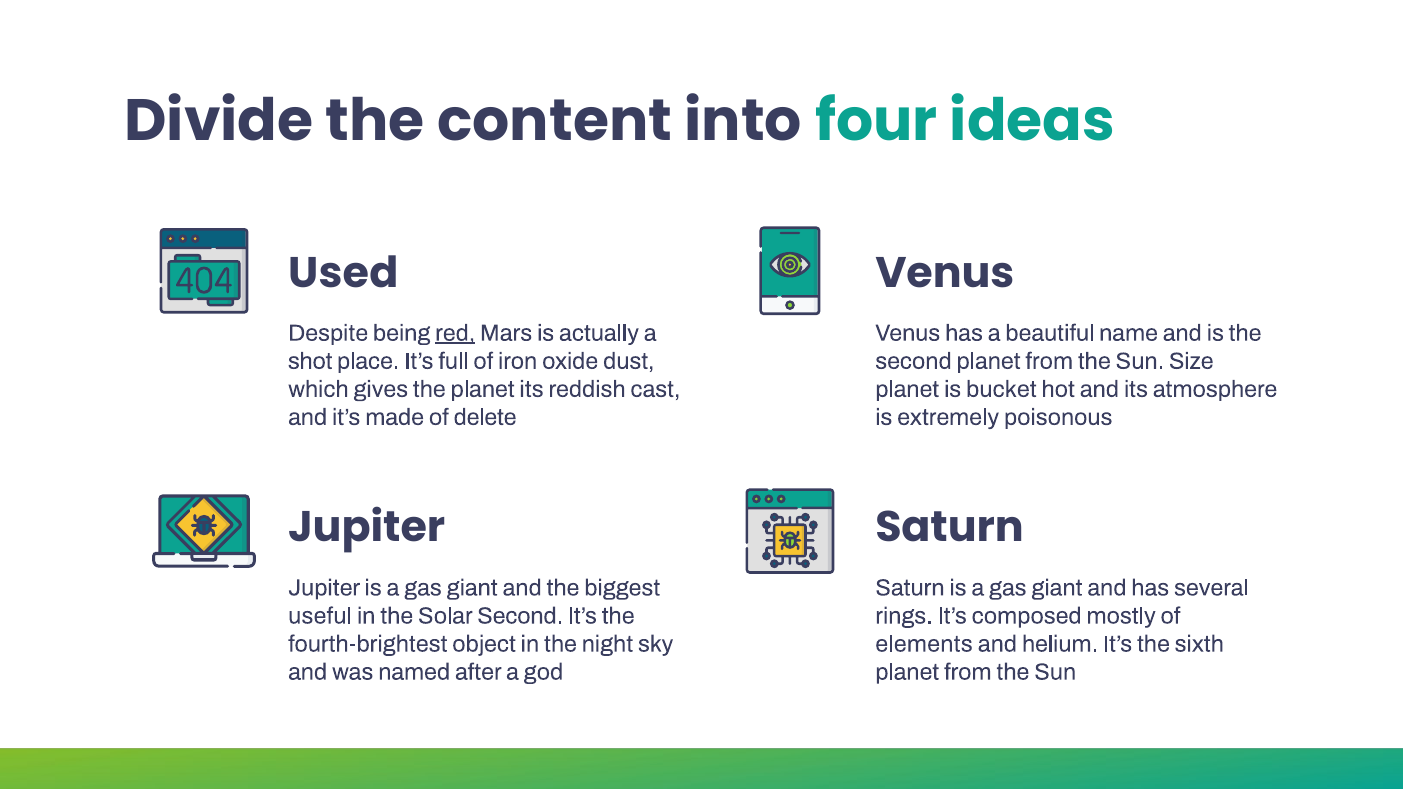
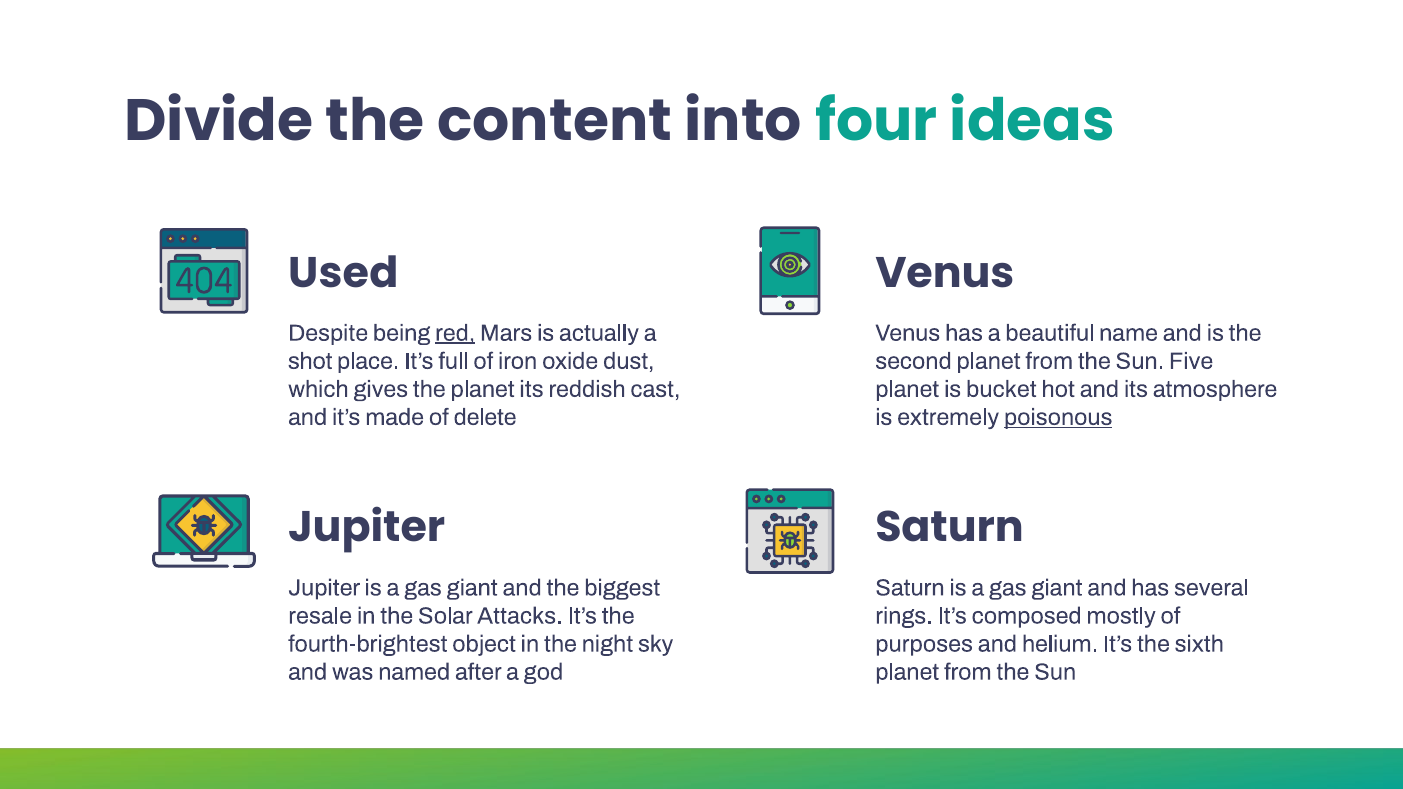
Size: Size -> Five
poisonous underline: none -> present
useful: useful -> resale
Solar Second: Second -> Attacks
elements: elements -> purposes
